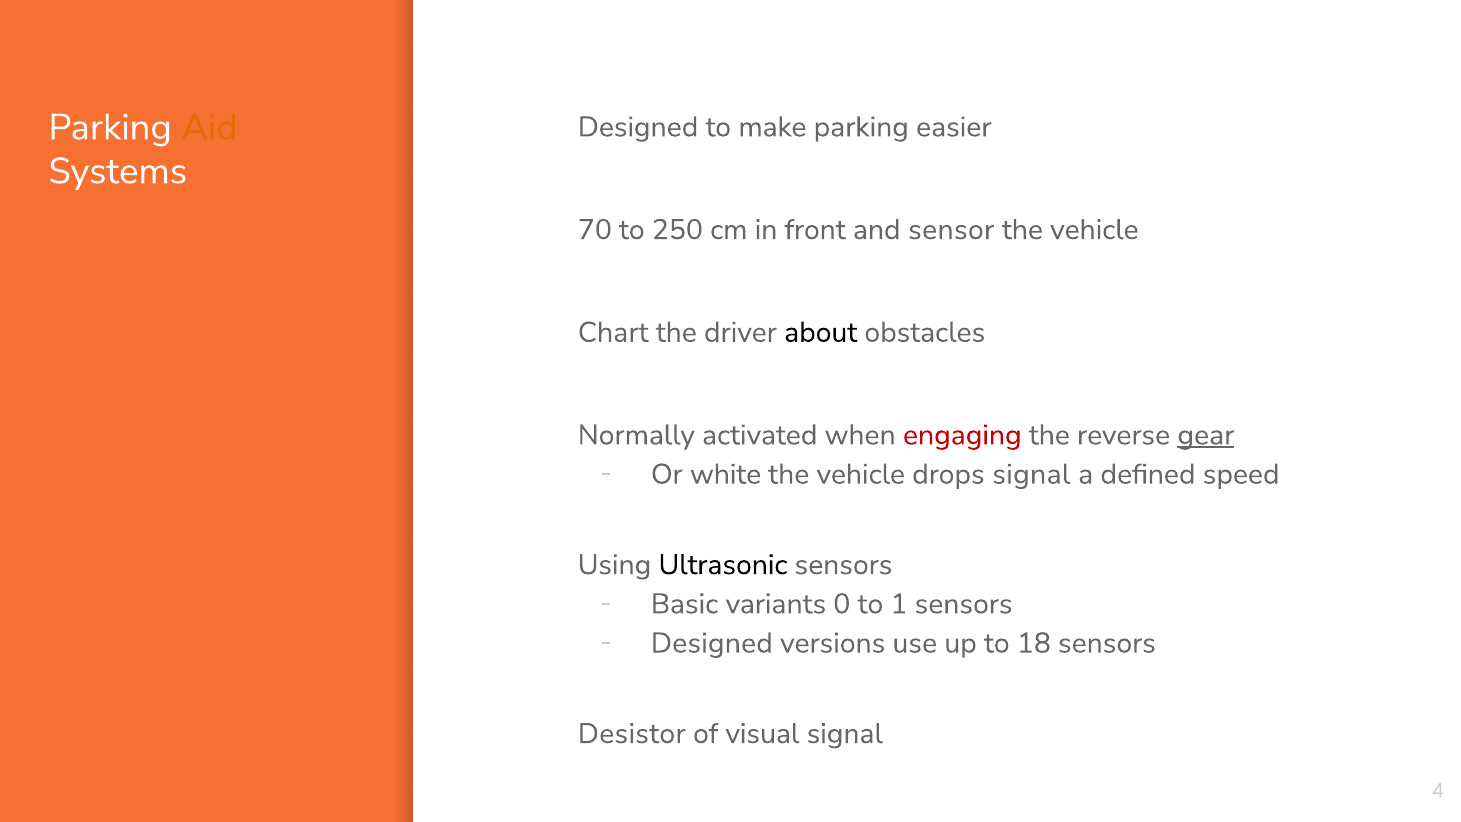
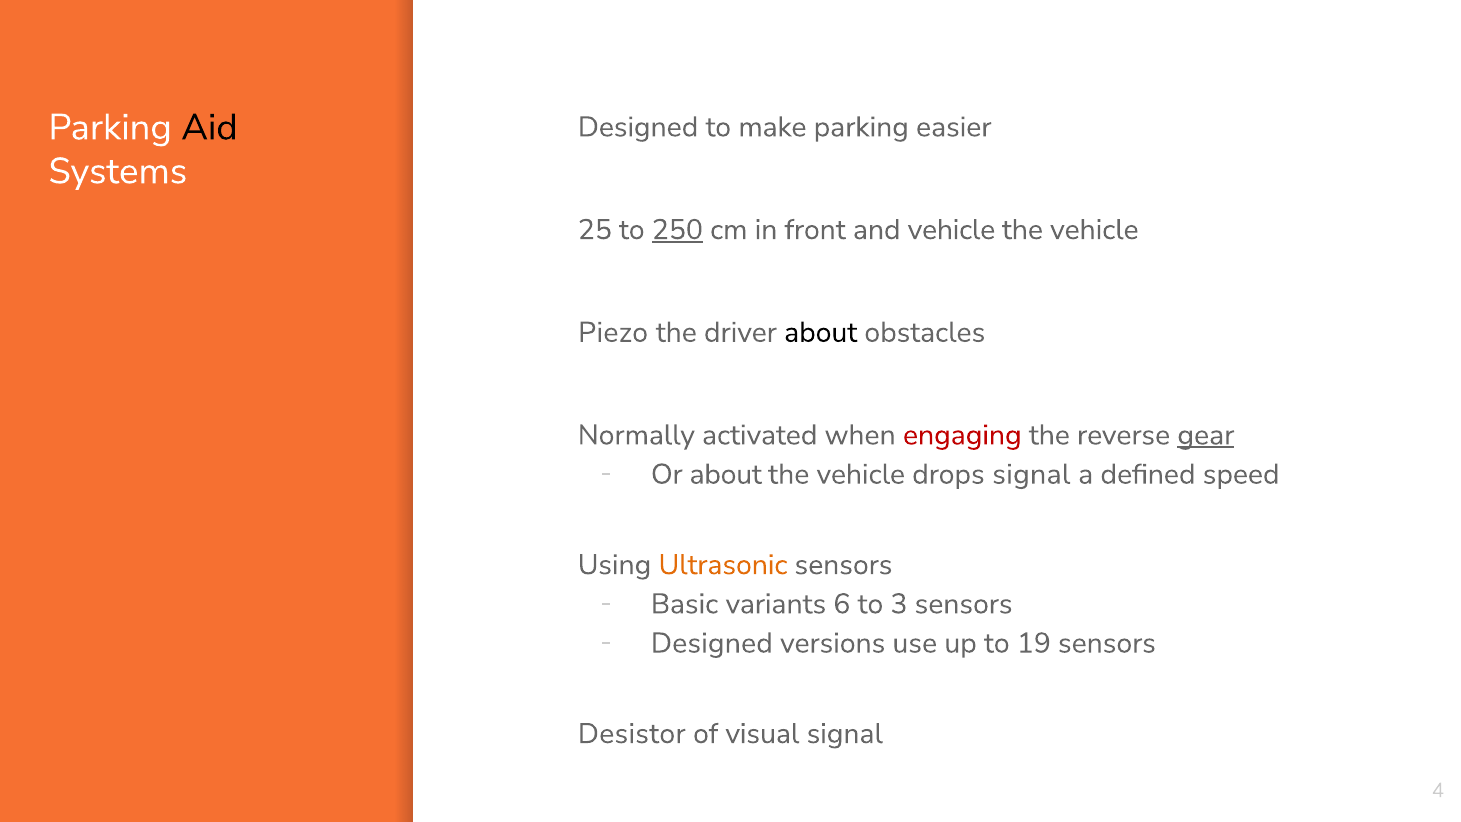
Aid colour: orange -> black
70: 70 -> 25
250 underline: none -> present
and sensor: sensor -> vehicle
Chart: Chart -> Piezo
Or white: white -> about
Ultrasonic colour: black -> orange
0: 0 -> 6
1: 1 -> 3
18: 18 -> 19
